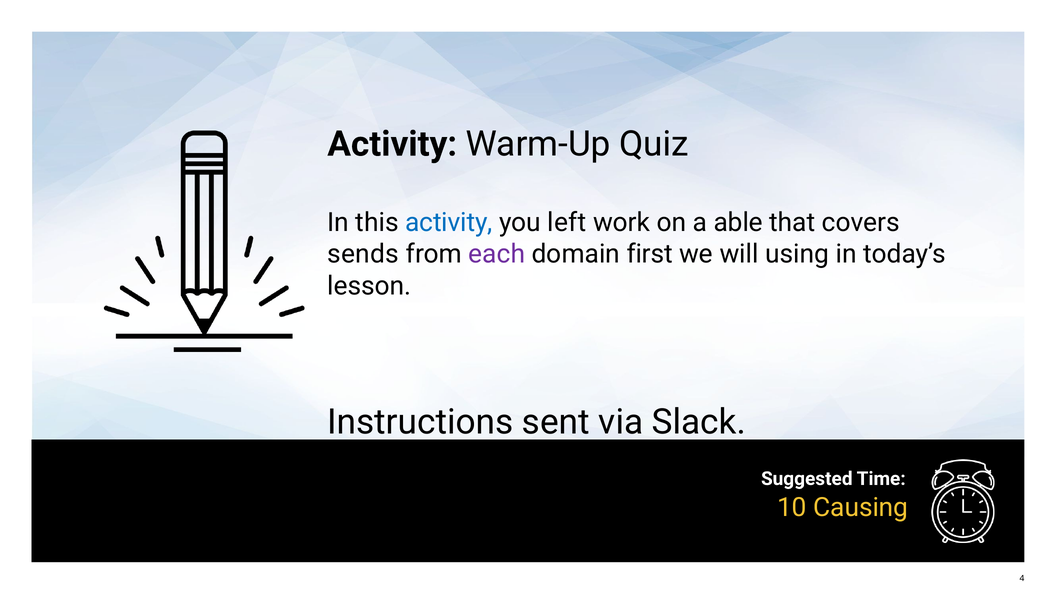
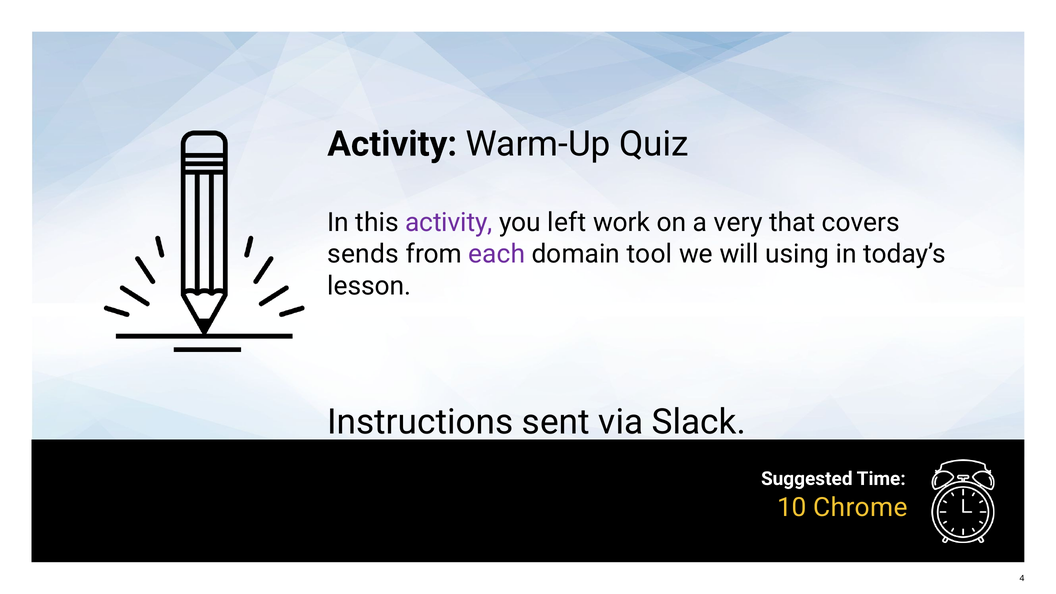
activity at (449, 223) colour: blue -> purple
able: able -> very
first: first -> tool
Causing: Causing -> Chrome
